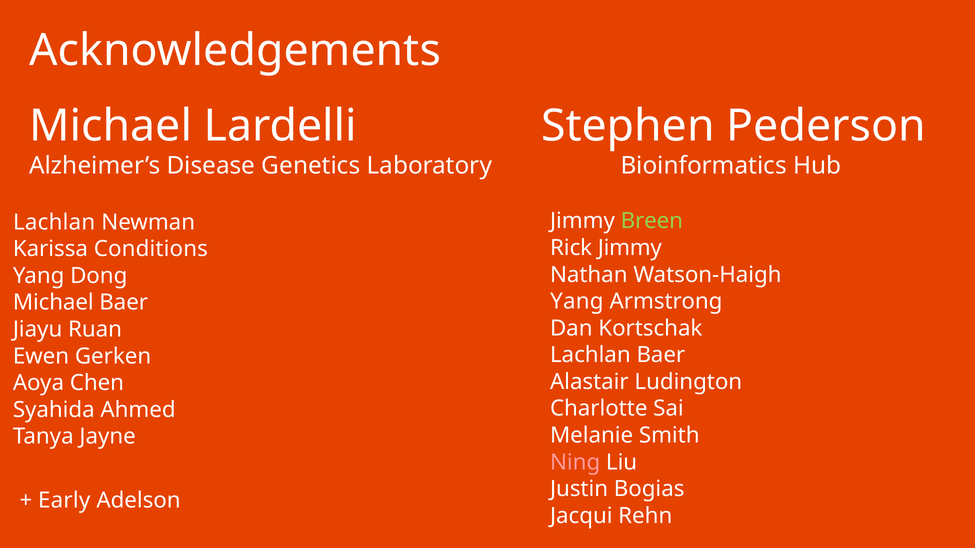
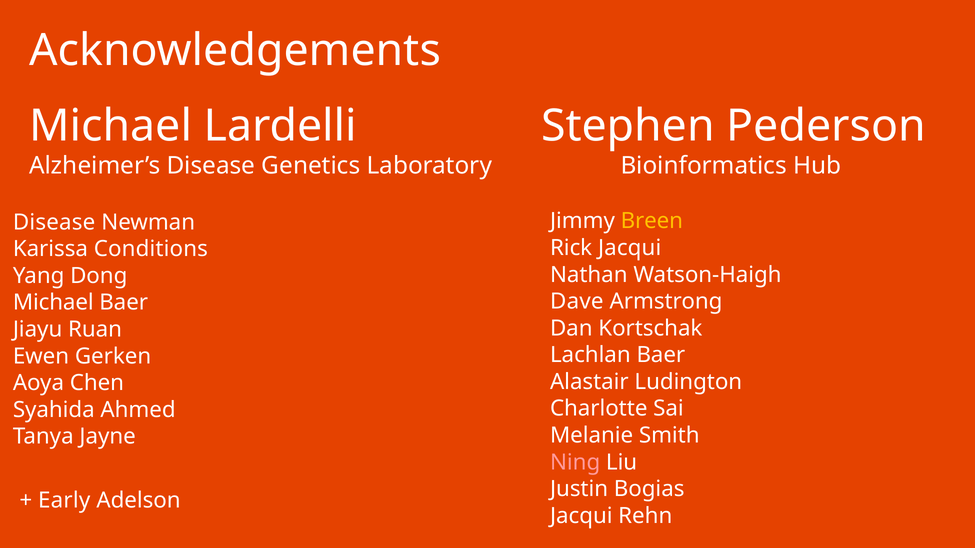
Breen colour: light green -> yellow
Lachlan at (54, 222): Lachlan -> Disease
Rick Jimmy: Jimmy -> Jacqui
Yang at (577, 302): Yang -> Dave
